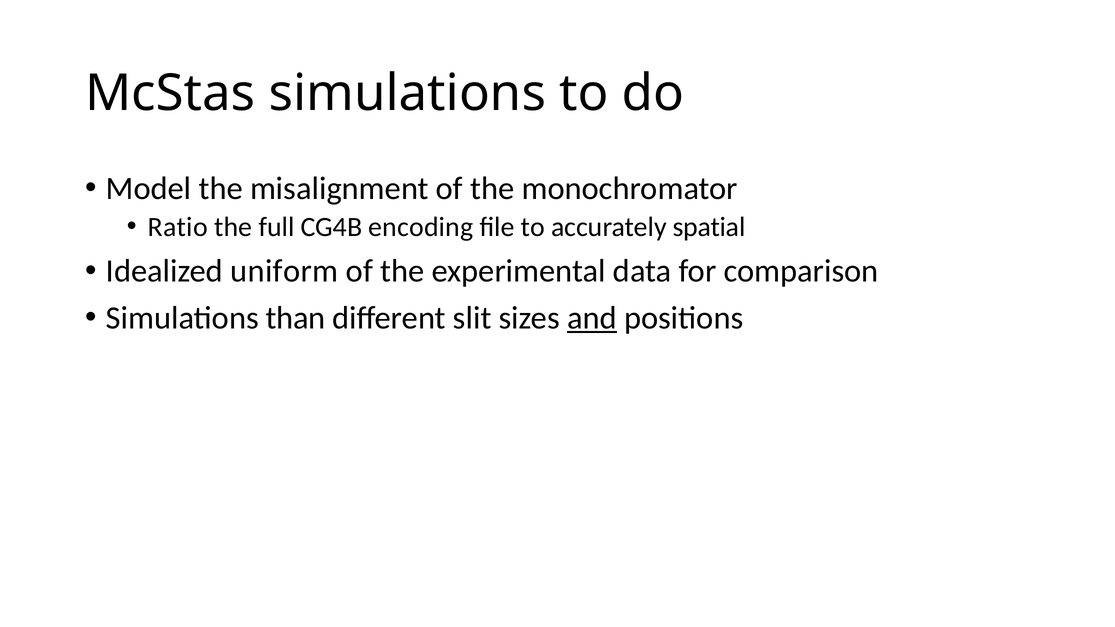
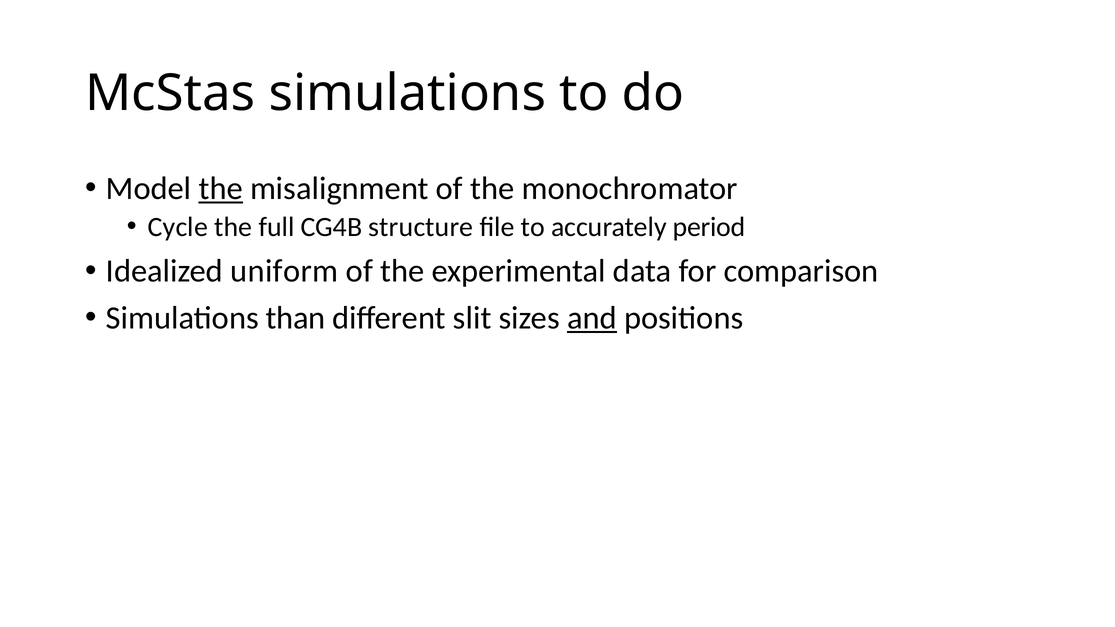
the at (221, 189) underline: none -> present
Ratio: Ratio -> Cycle
encoding: encoding -> structure
spatial: spatial -> period
